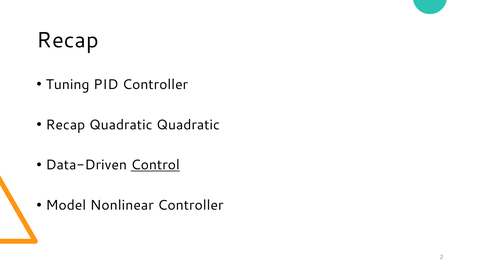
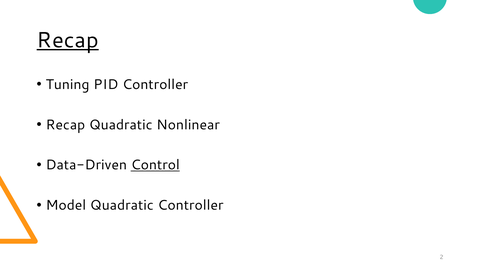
Recap at (68, 40) underline: none -> present
Quadratic Quadratic: Quadratic -> Nonlinear
Model Nonlinear: Nonlinear -> Quadratic
